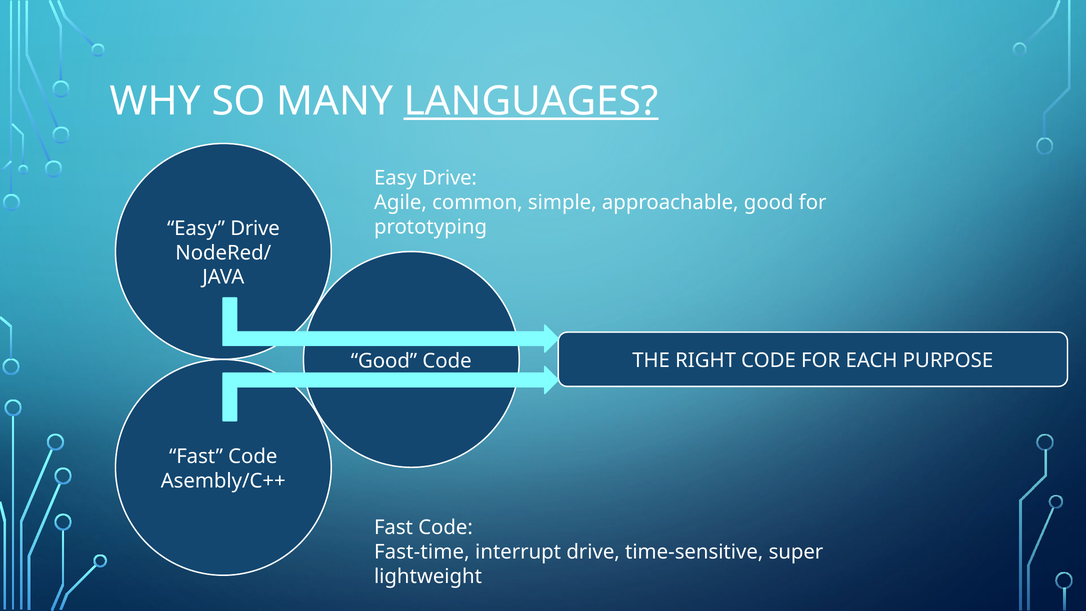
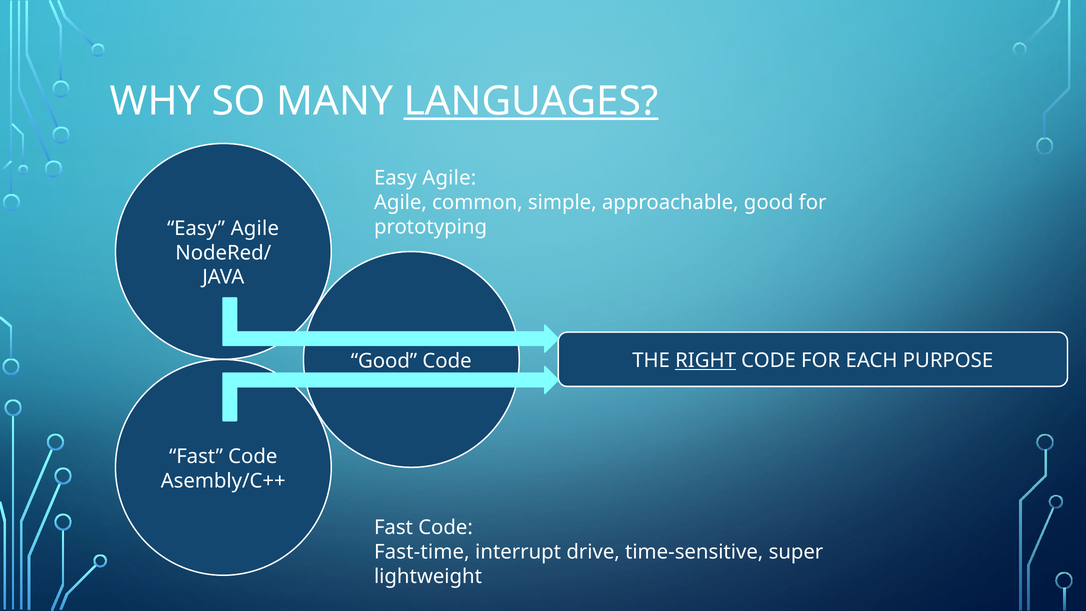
Drive at (450, 178): Drive -> Agile
Drive at (255, 228): Drive -> Agile
RIGHT underline: none -> present
